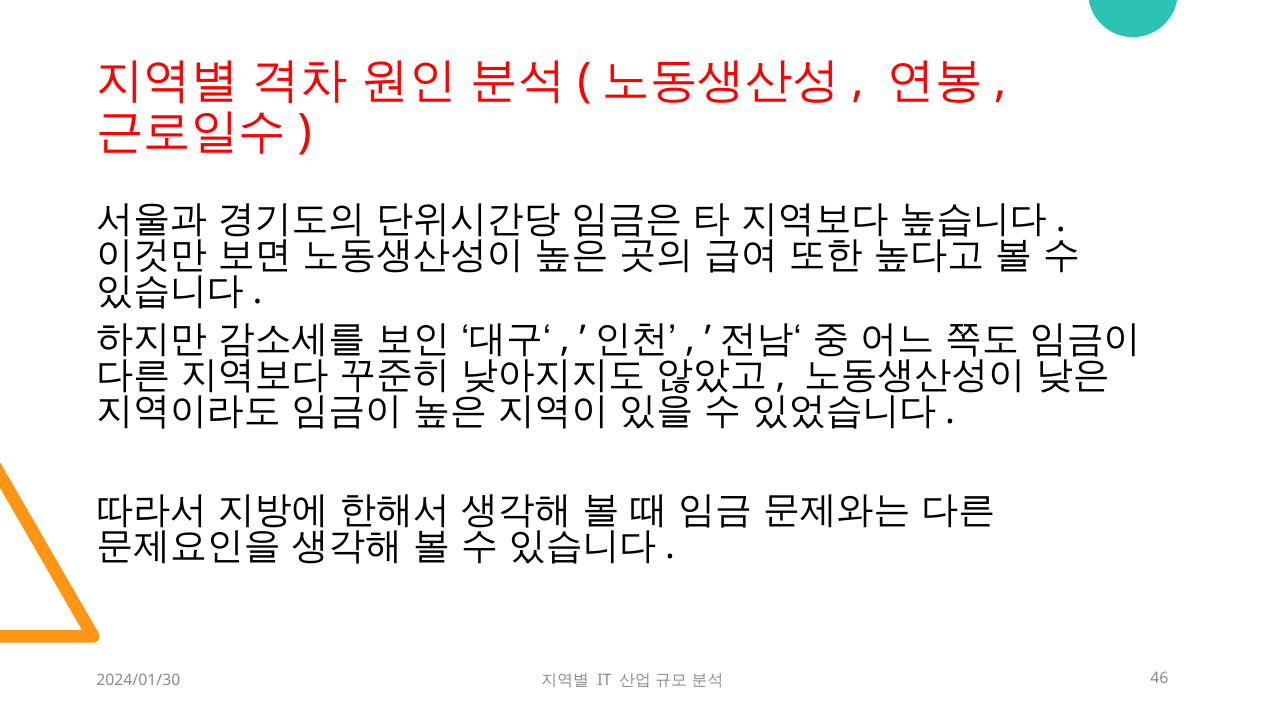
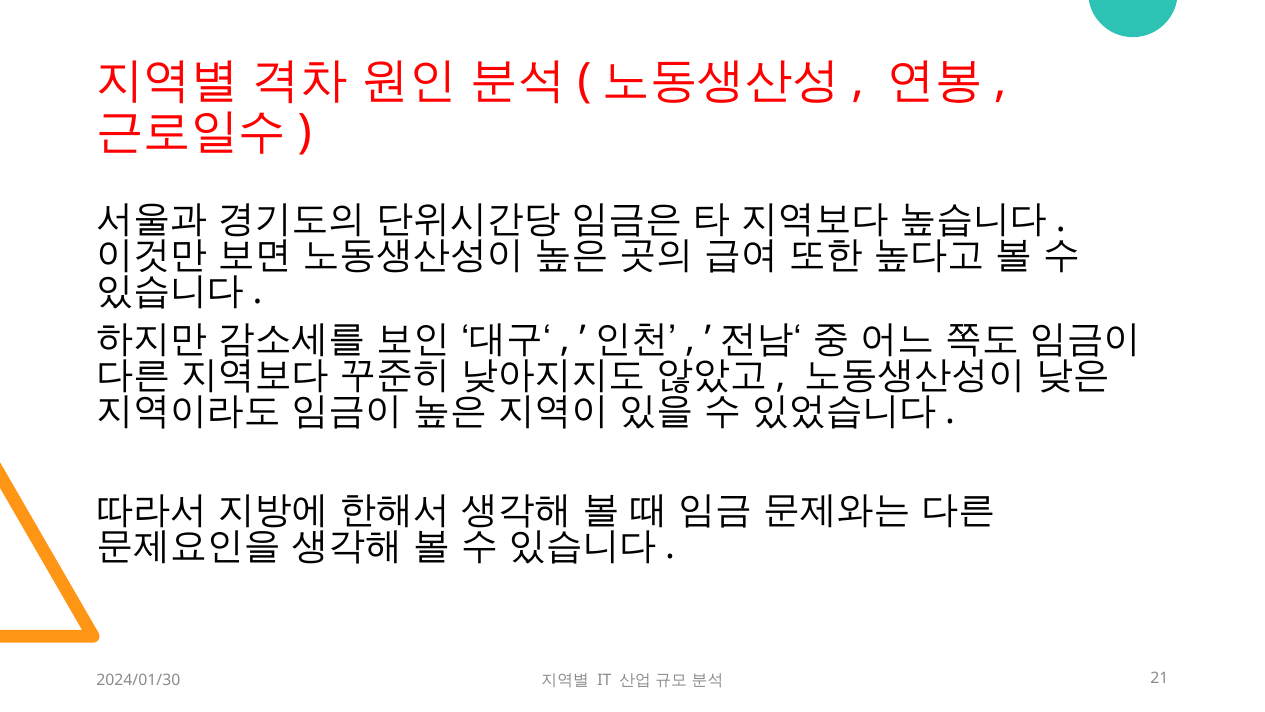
46: 46 -> 21
